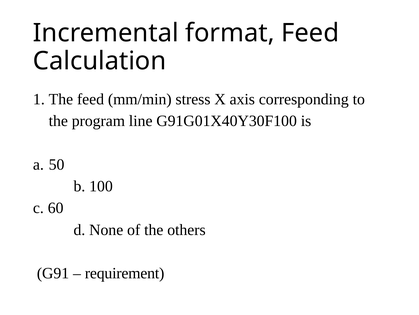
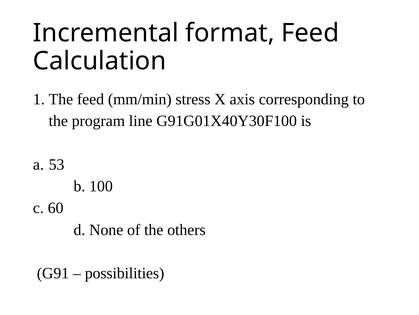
50: 50 -> 53
requirement: requirement -> possibilities
